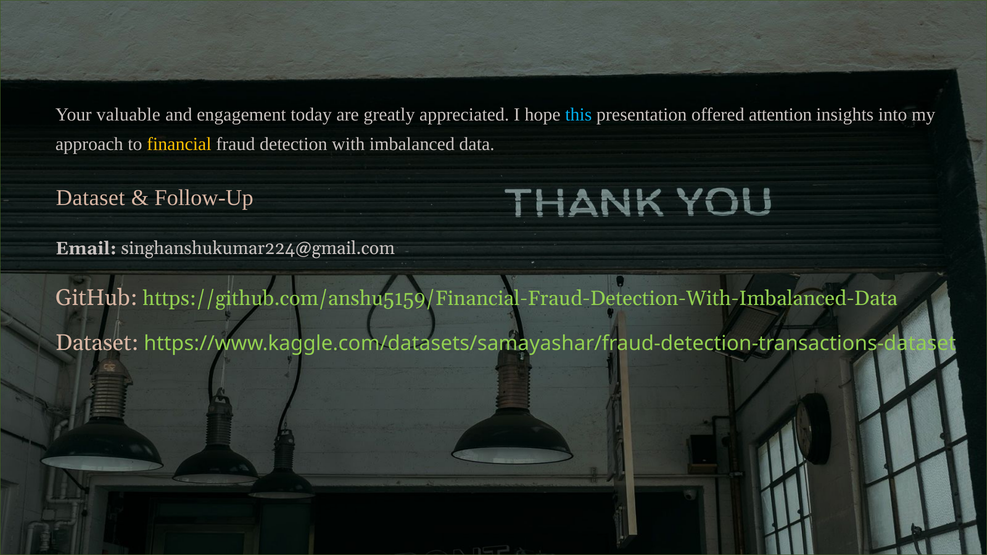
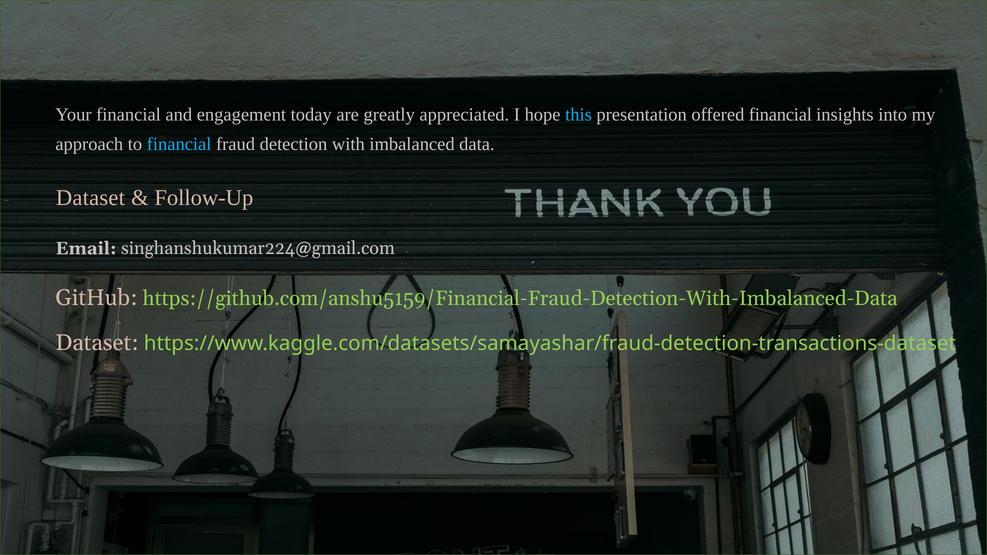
Your valuable: valuable -> financial
offered attention: attention -> financial
financial at (179, 144) colour: yellow -> light blue
